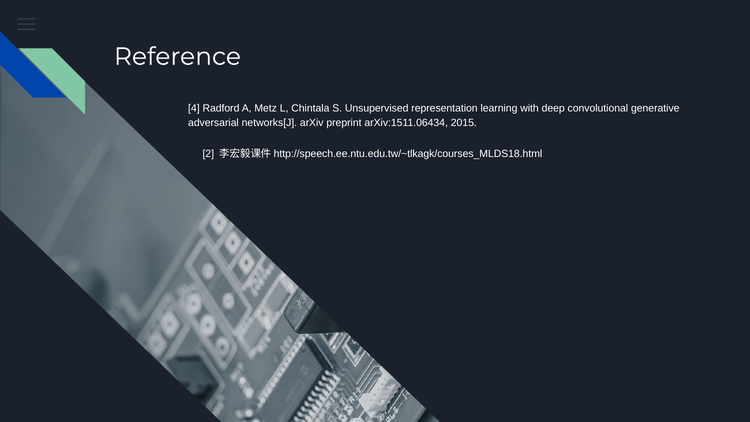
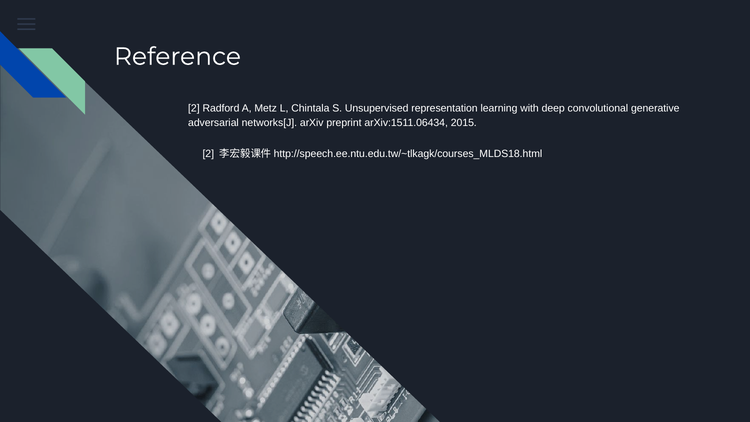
4 at (194, 108): 4 -> 2
